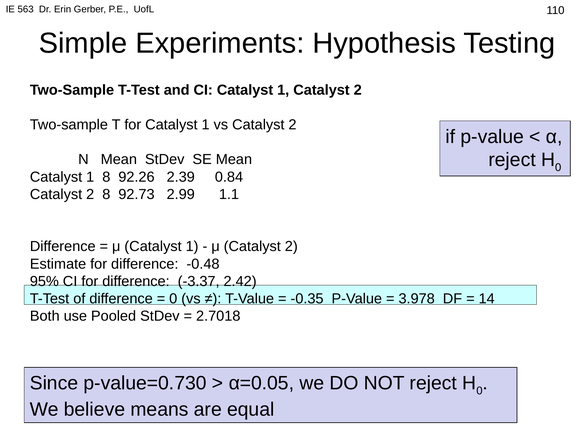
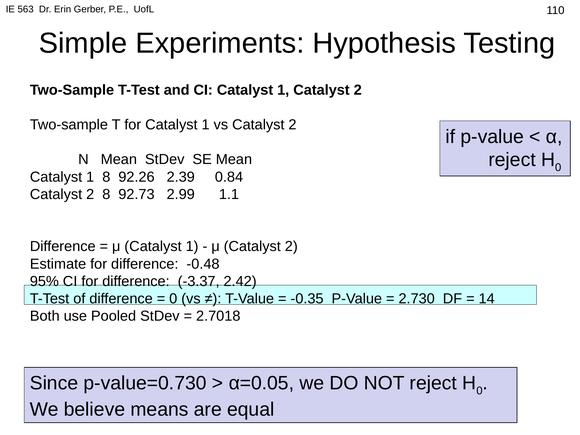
3.978: 3.978 -> 2.730
